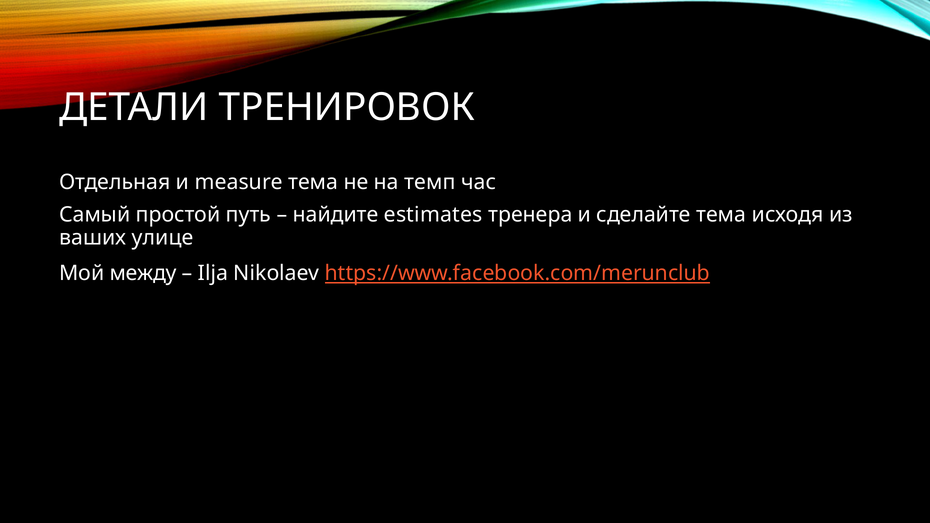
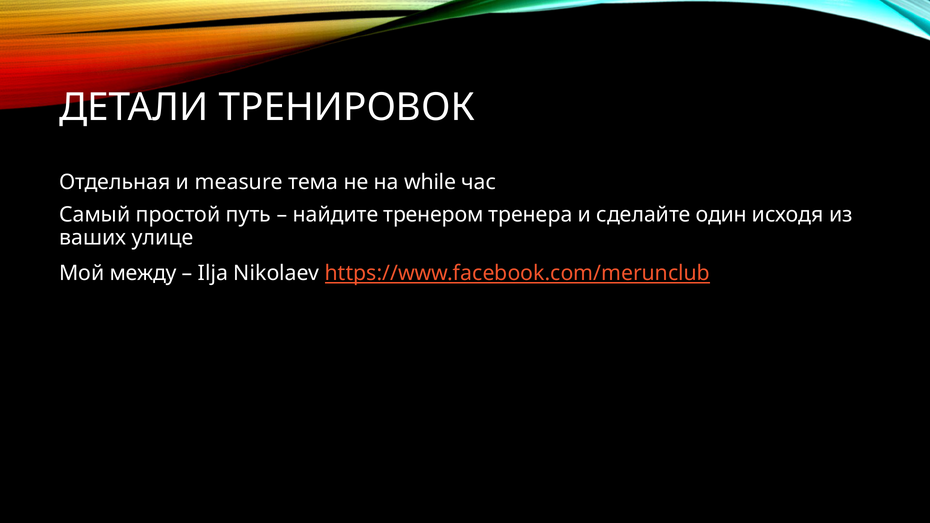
темп: темп -> while
estimates: estimates -> тренером
сделайте тема: тема -> один
